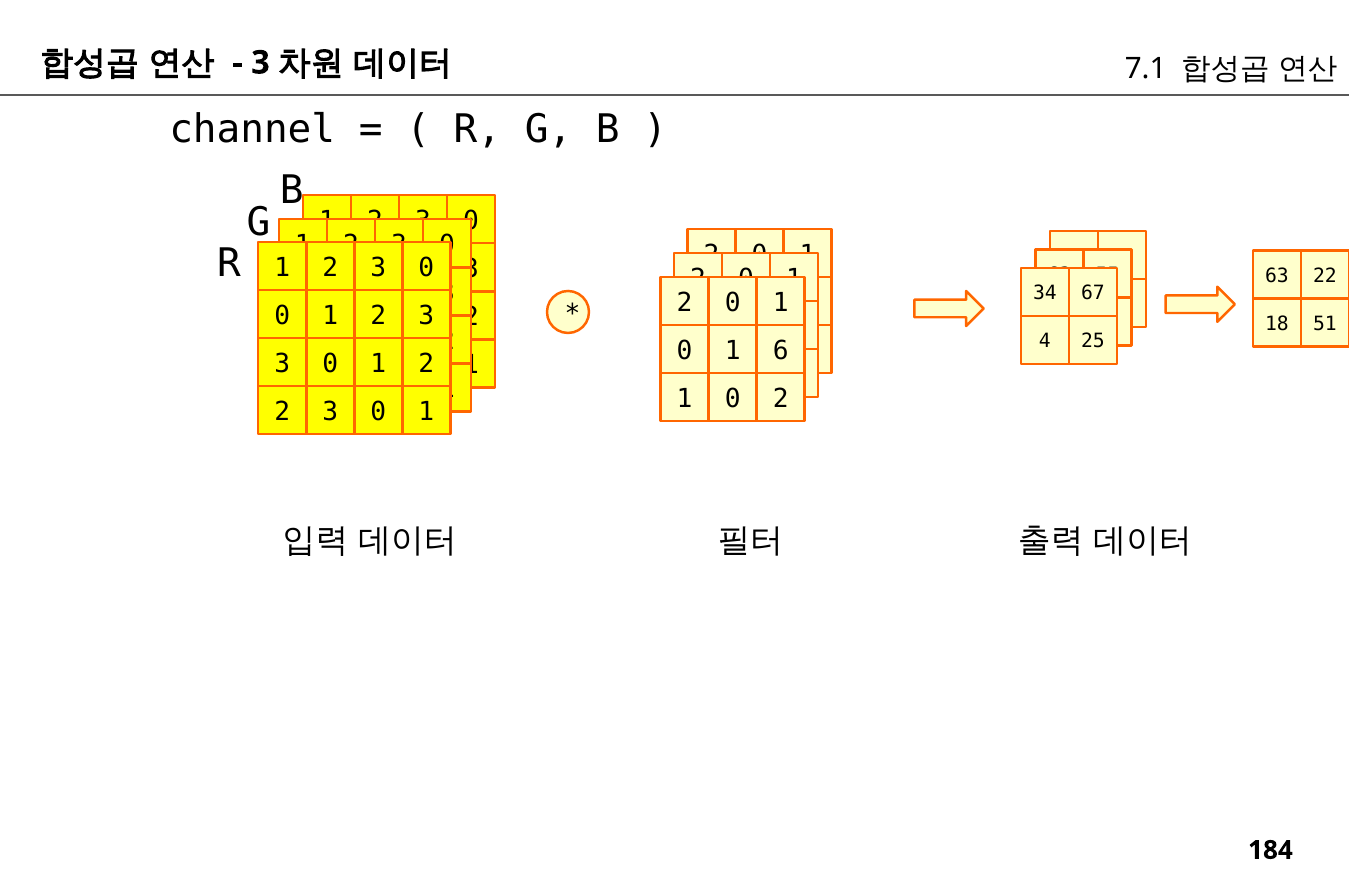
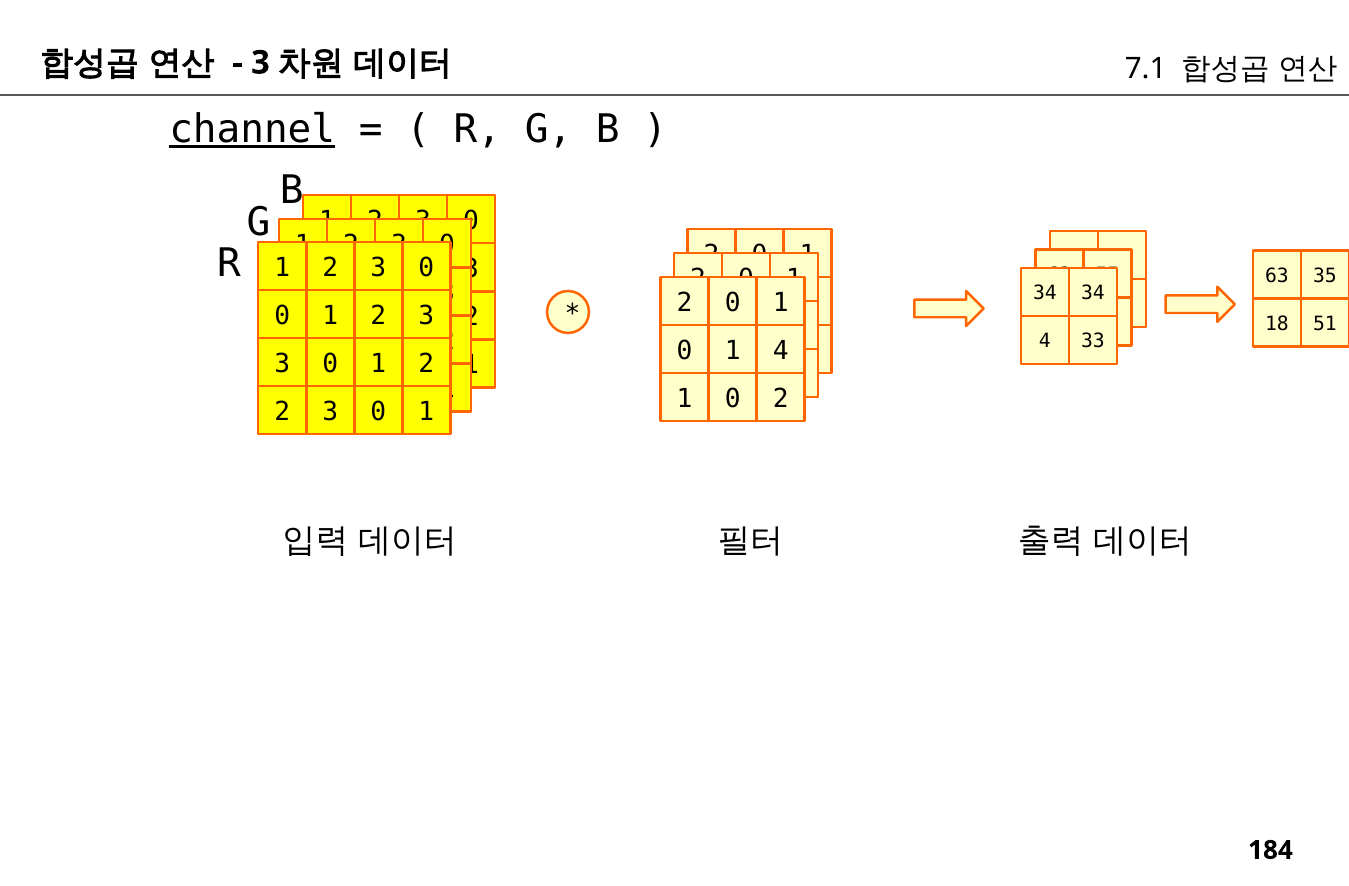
channel underline: none -> present
22: 22 -> 35
34 67: 67 -> 34
25: 25 -> 33
1 6: 6 -> 4
